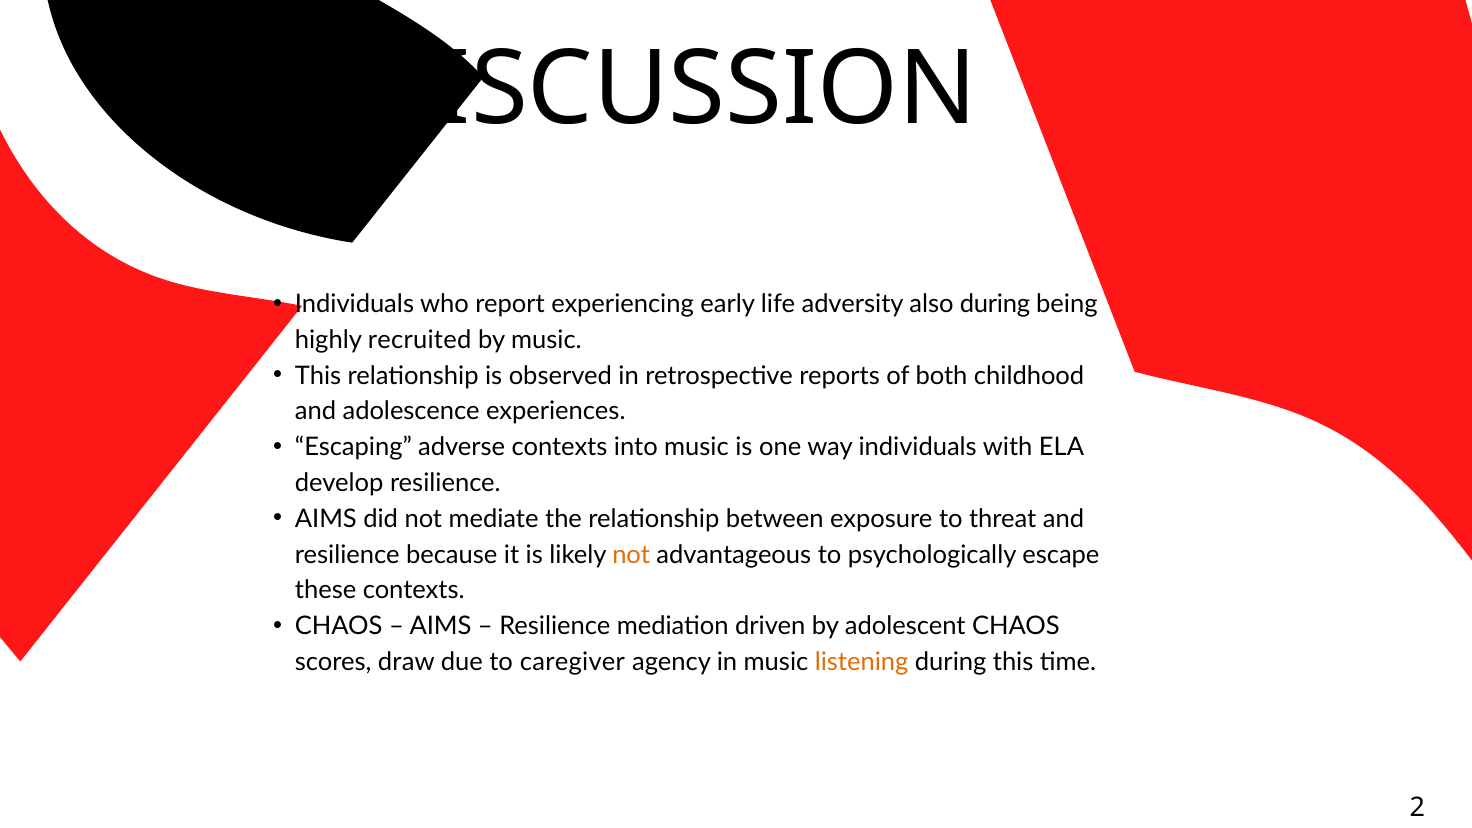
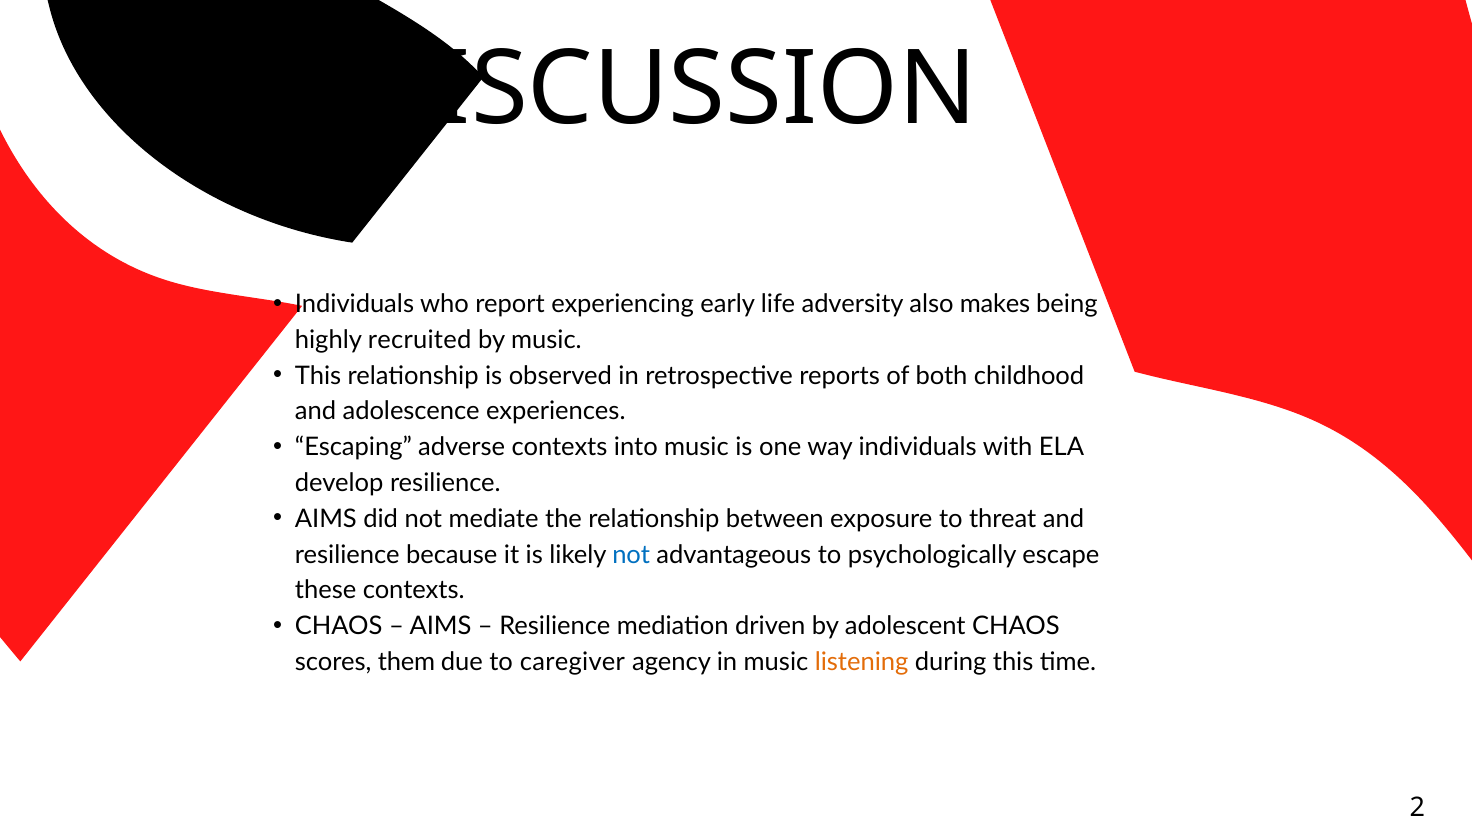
also during: during -> makes
not at (631, 555) colour: orange -> blue
draw: draw -> them
